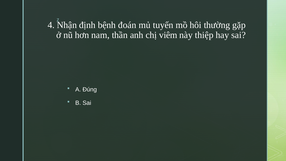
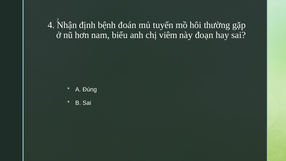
thần: thần -> biểu
thiệp: thiệp -> đoạn
